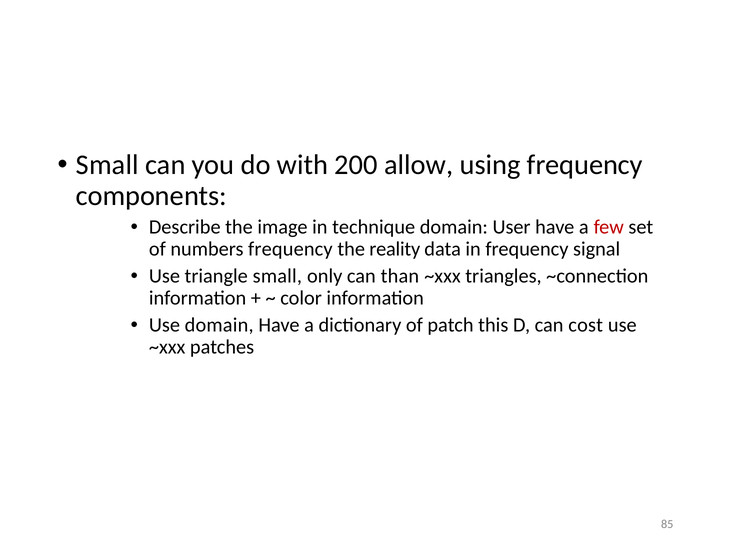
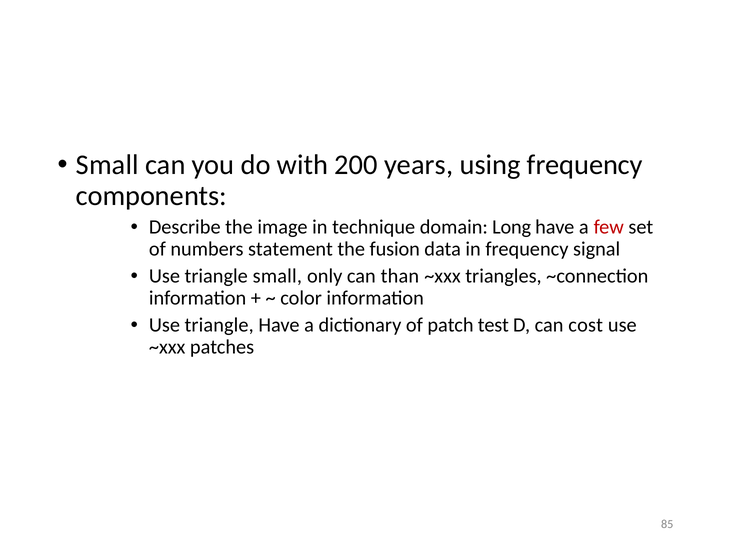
allow: allow -> years
User: User -> Long
numbers frequency: frequency -> statement
reality: reality -> fusion
domain at (219, 325): domain -> triangle
this: this -> test
